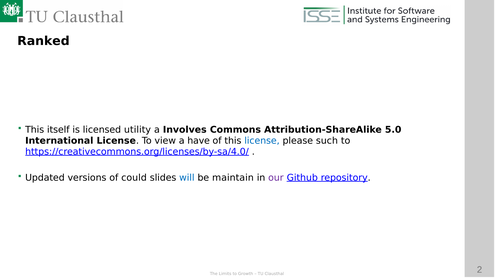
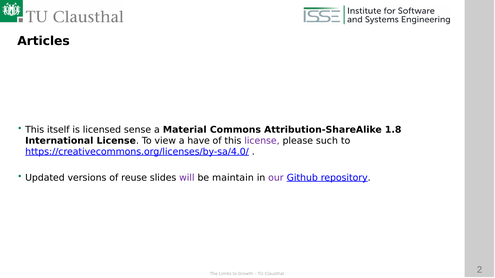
Ranked: Ranked -> Articles
utility: utility -> sense
Involves: Involves -> Material
5.0: 5.0 -> 1.8
license at (262, 141) colour: blue -> purple
could: could -> reuse
will colour: blue -> purple
